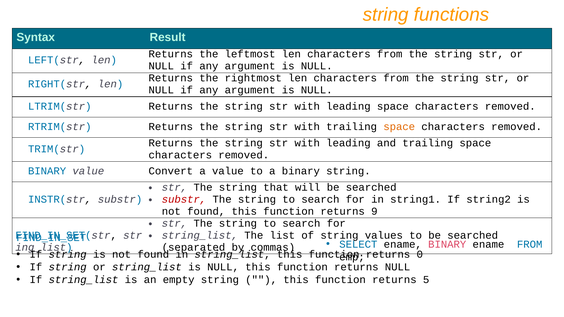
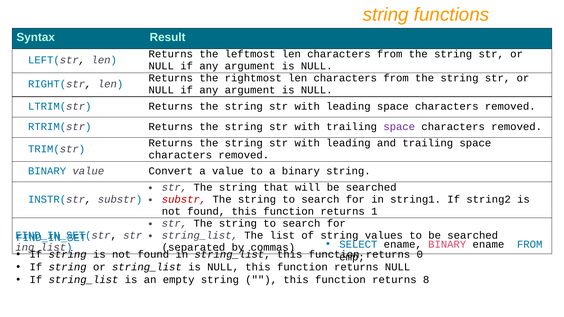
space at (399, 127) colour: orange -> purple
9: 9 -> 1
5: 5 -> 8
